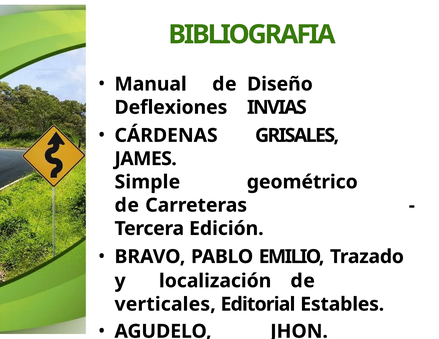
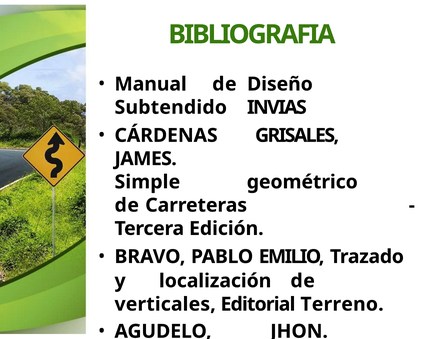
Deflexiones: Deflexiones -> Subtendido
Estables: Estables -> Terreno
